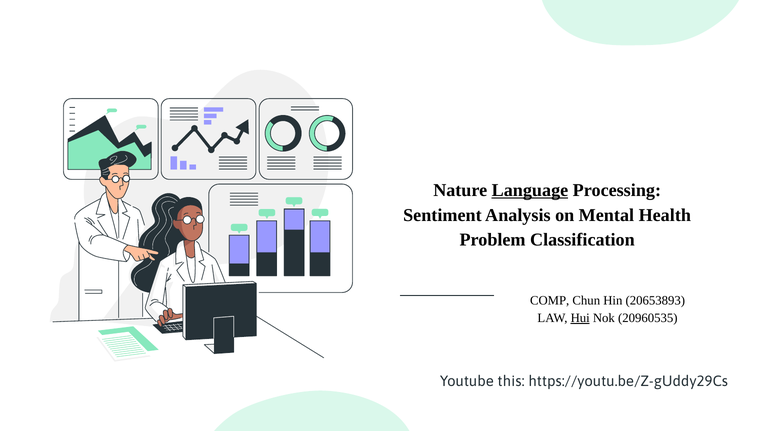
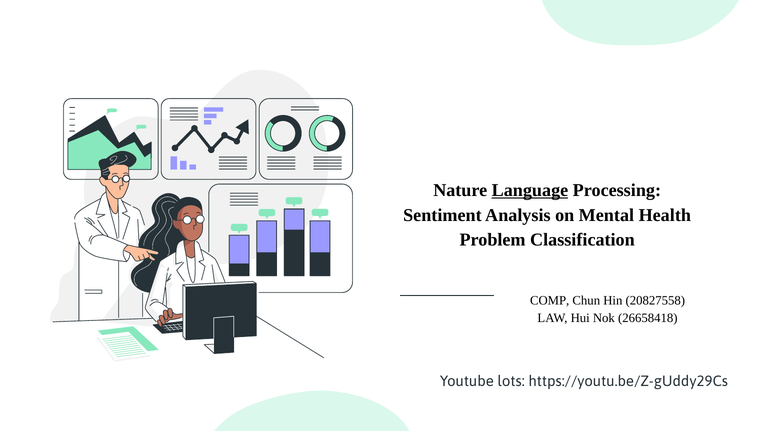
20653893: 20653893 -> 20827558
Hui underline: present -> none
20960535: 20960535 -> 26658418
this: this -> lots
